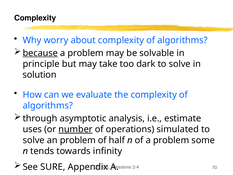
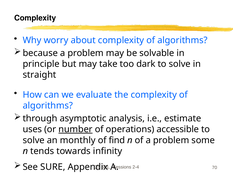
because underline: present -> none
solution: solution -> straight
simulated: simulated -> accessible
an problem: problem -> monthly
half: half -> find
